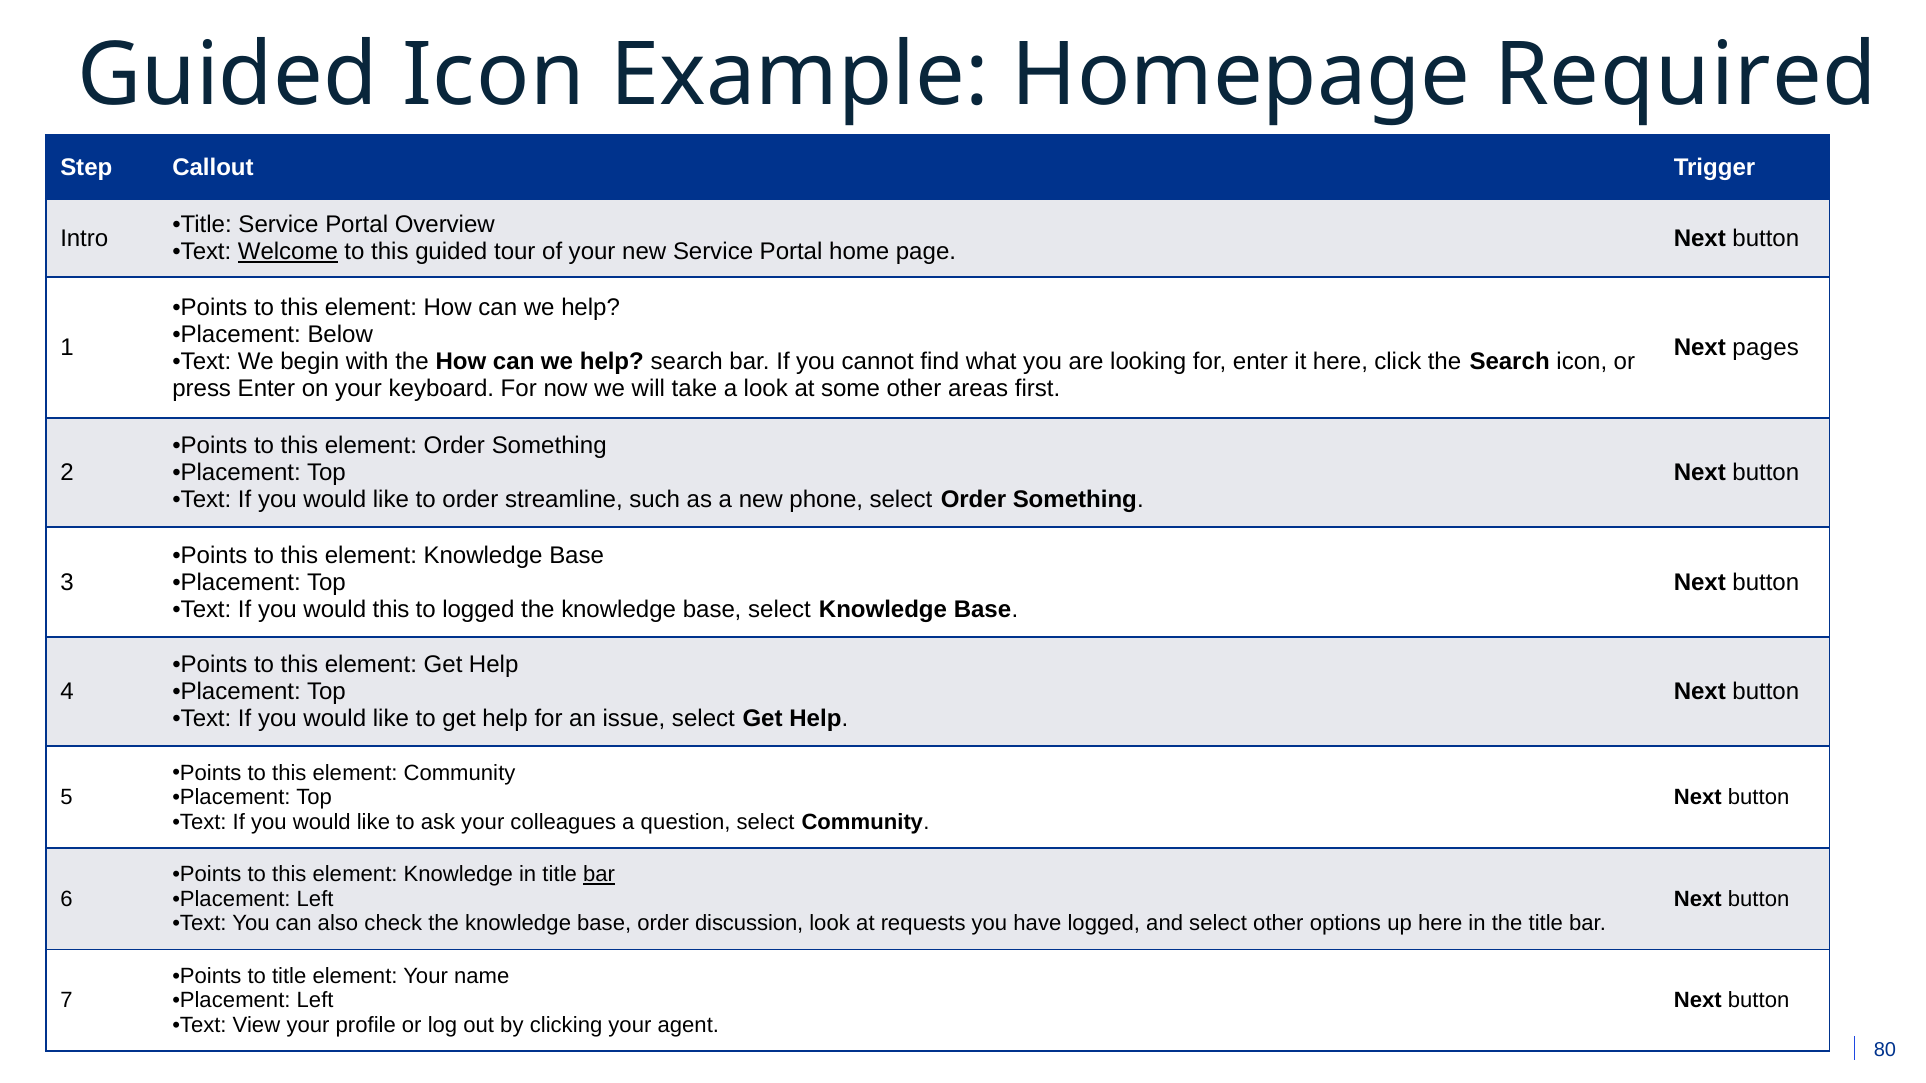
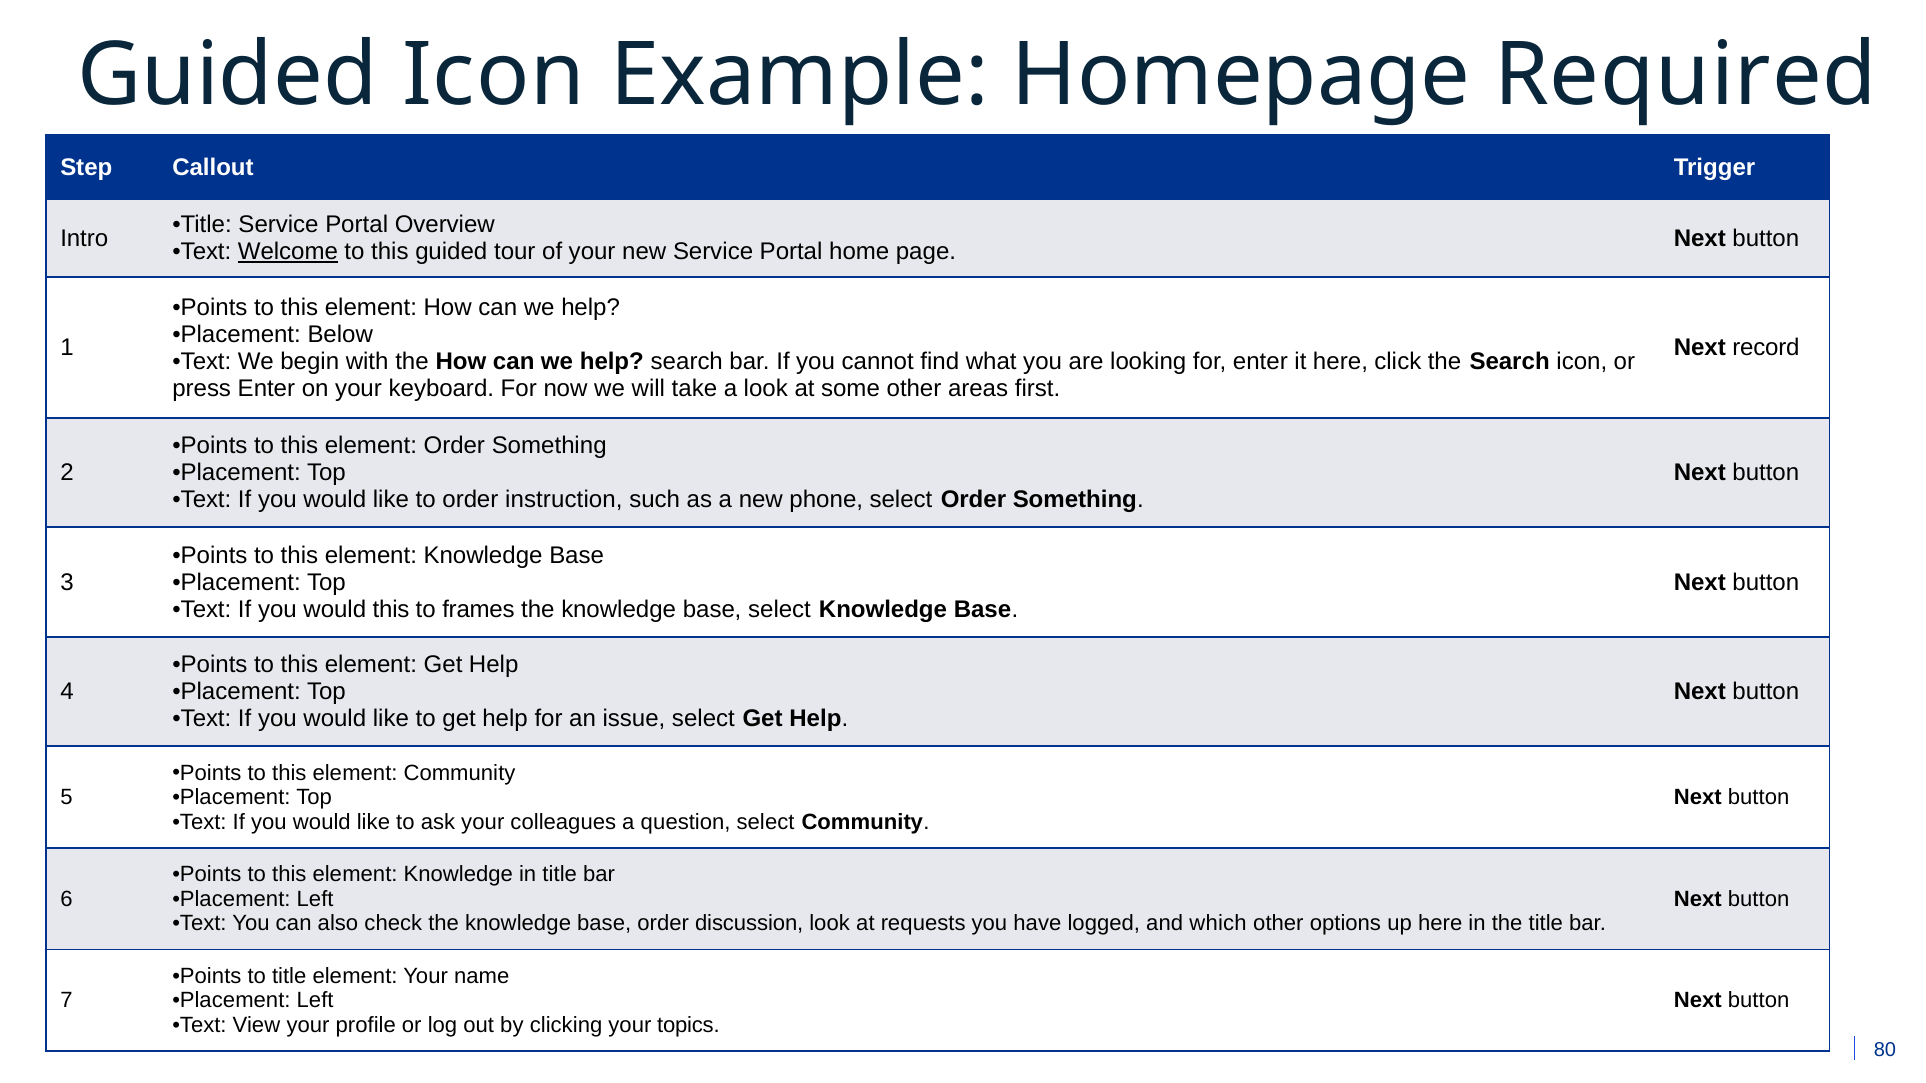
pages: pages -> record
streamline: streamline -> instruction
to logged: logged -> frames
bar at (599, 875) underline: present -> none
and select: select -> which
agent: agent -> topics
